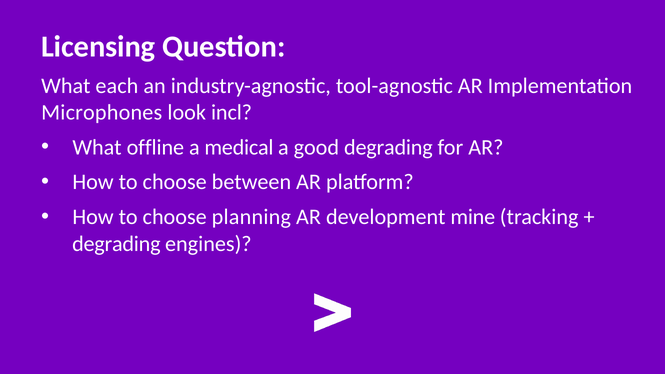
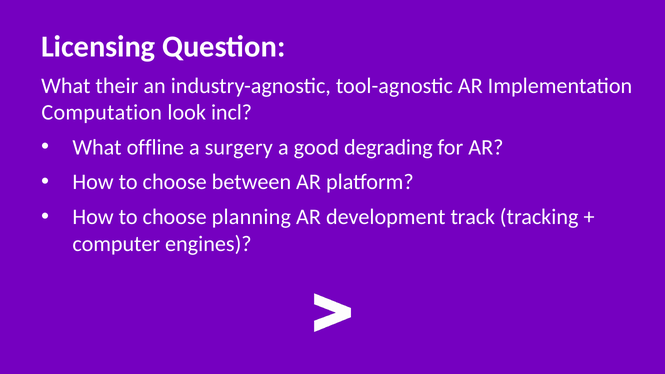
each: each -> their
Microphones: Microphones -> Computation
medical: medical -> surgery
mine: mine -> track
degrading at (116, 244): degrading -> computer
